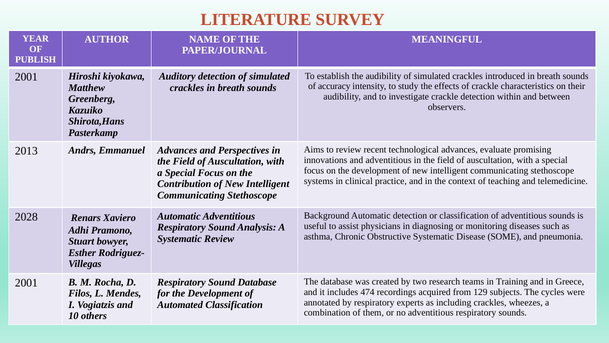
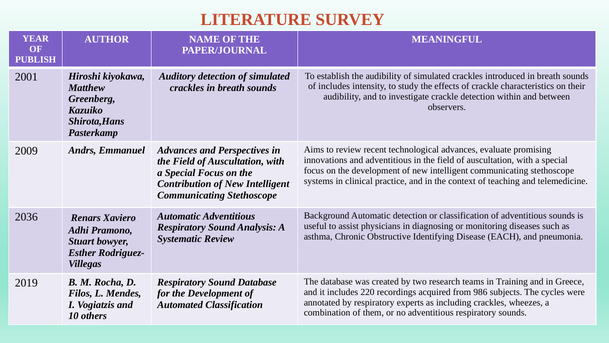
of accuracy: accuracy -> includes
2013: 2013 -> 2009
2028: 2028 -> 2036
Obstructive Systematic: Systematic -> Identifying
SOME: SOME -> EACH
2001 at (26, 283): 2001 -> 2019
474: 474 -> 220
129: 129 -> 986
